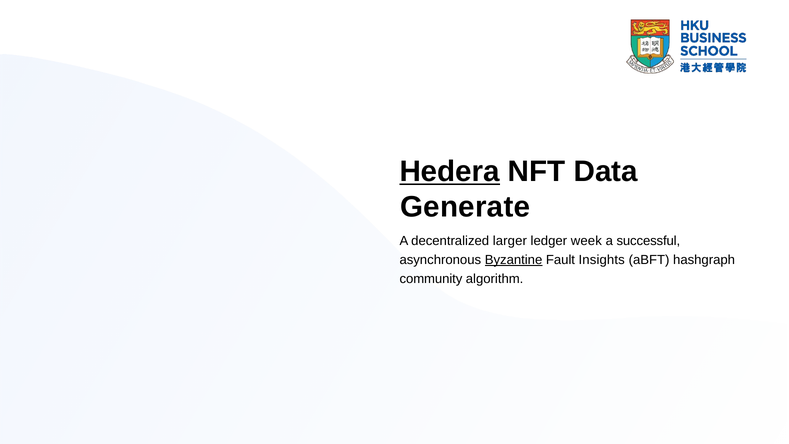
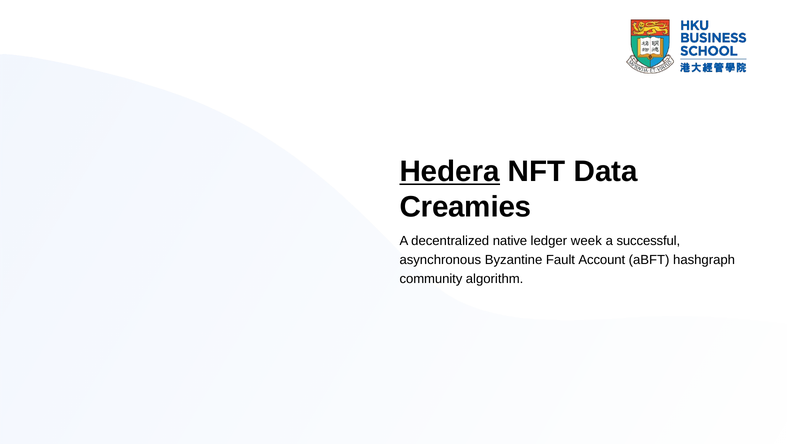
Generate: Generate -> Creamies
larger: larger -> native
Byzantine underline: present -> none
Insights: Insights -> Account
